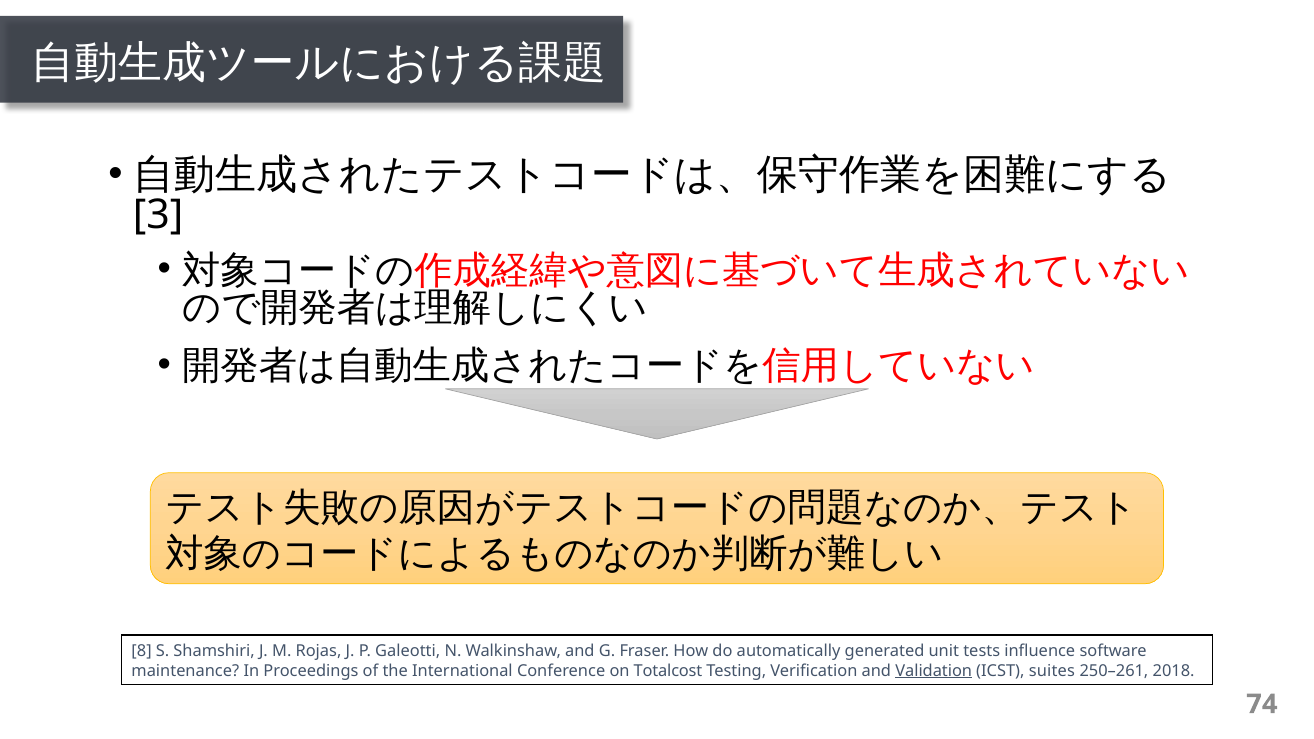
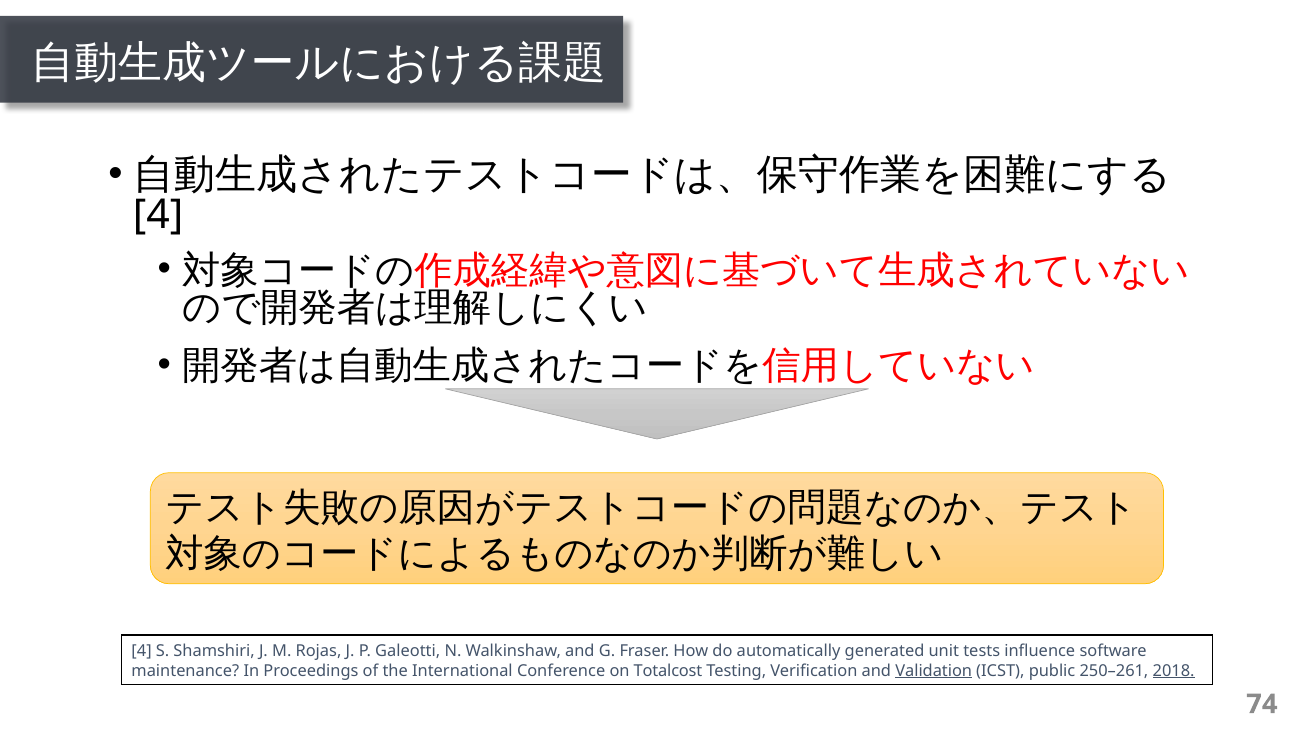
3 at (158, 215): 3 -> 4
8 at (142, 651): 8 -> 4
suites: suites -> public
2018 underline: none -> present
